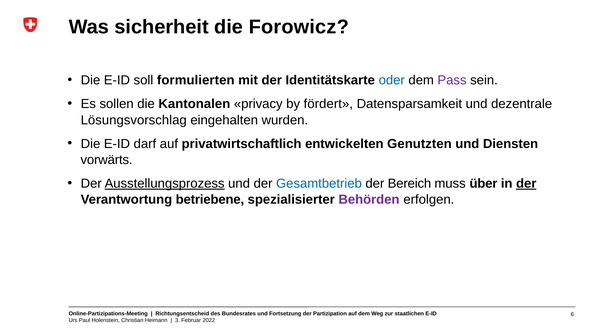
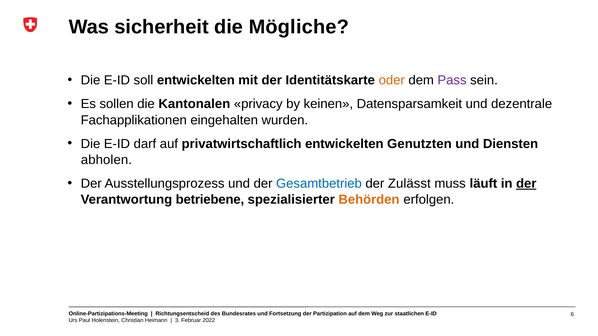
Forowicz: Forowicz -> Mögliche
soll formulierten: formulierten -> entwickelten
oder colour: blue -> orange
fördert: fördert -> keinen
Lösungsvorschlag: Lösungsvorschlag -> Fachapplikationen
vorwärts: vorwärts -> abholen
Ausstellungsprozess underline: present -> none
Bereich: Bereich -> Zulässt
über: über -> läuft
Behörden colour: purple -> orange
